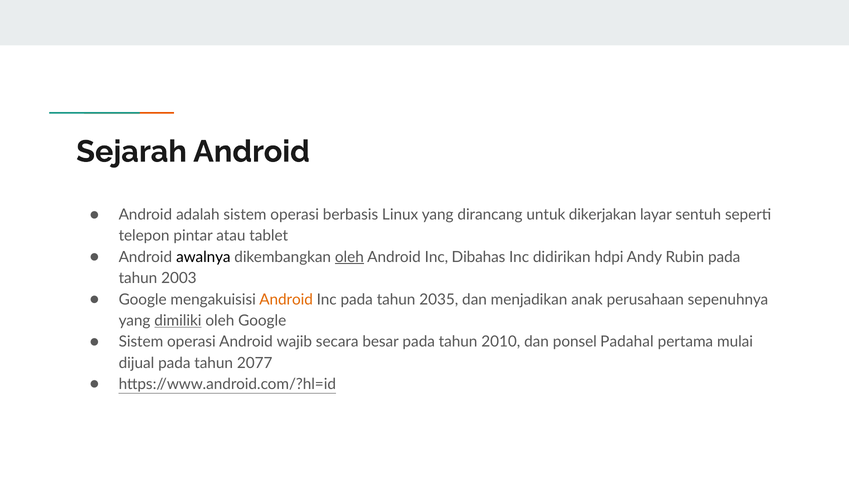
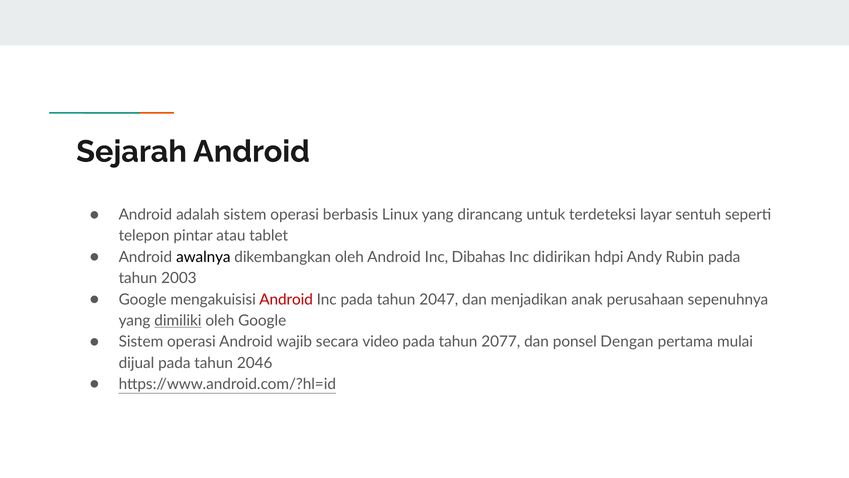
dikerjakan: dikerjakan -> terdeteksi
oleh at (349, 257) underline: present -> none
Android at (286, 299) colour: orange -> red
2035: 2035 -> 2047
besar: besar -> video
2010: 2010 -> 2077
Padahal: Padahal -> Dengan
2077: 2077 -> 2046
